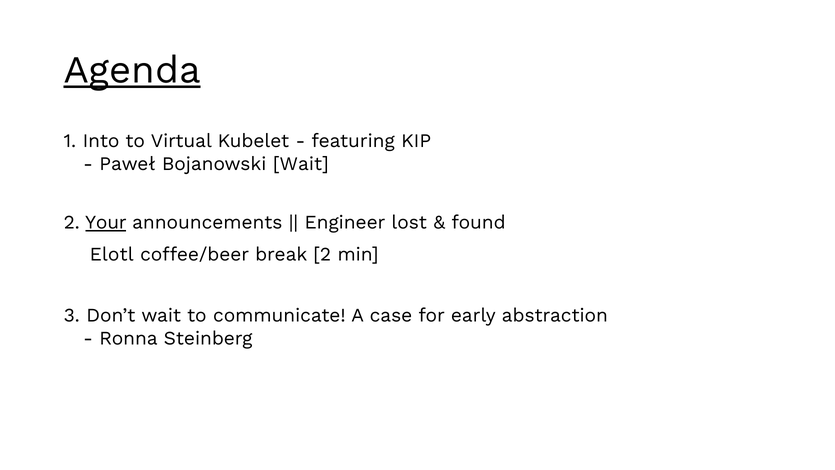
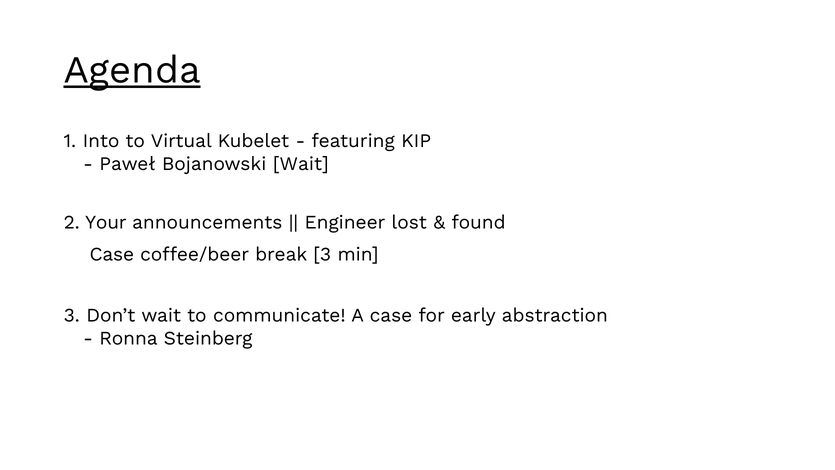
Your underline: present -> none
Elotl at (112, 254): Elotl -> Case
break 2: 2 -> 3
